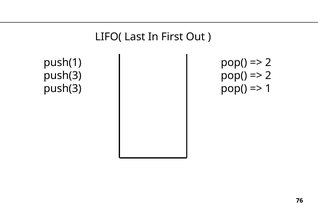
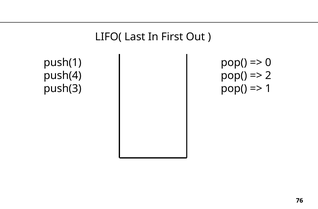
2 at (268, 63): 2 -> 0
push(3 at (63, 76): push(3 -> push(4
